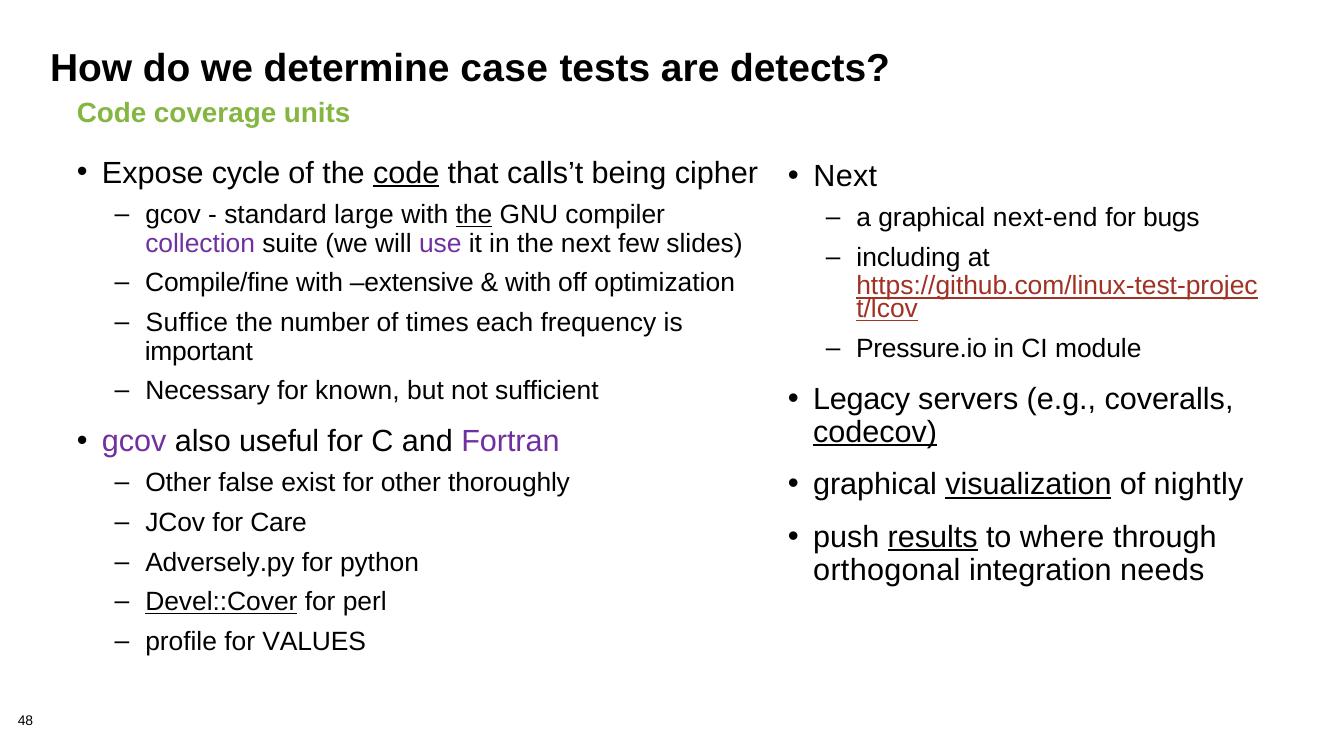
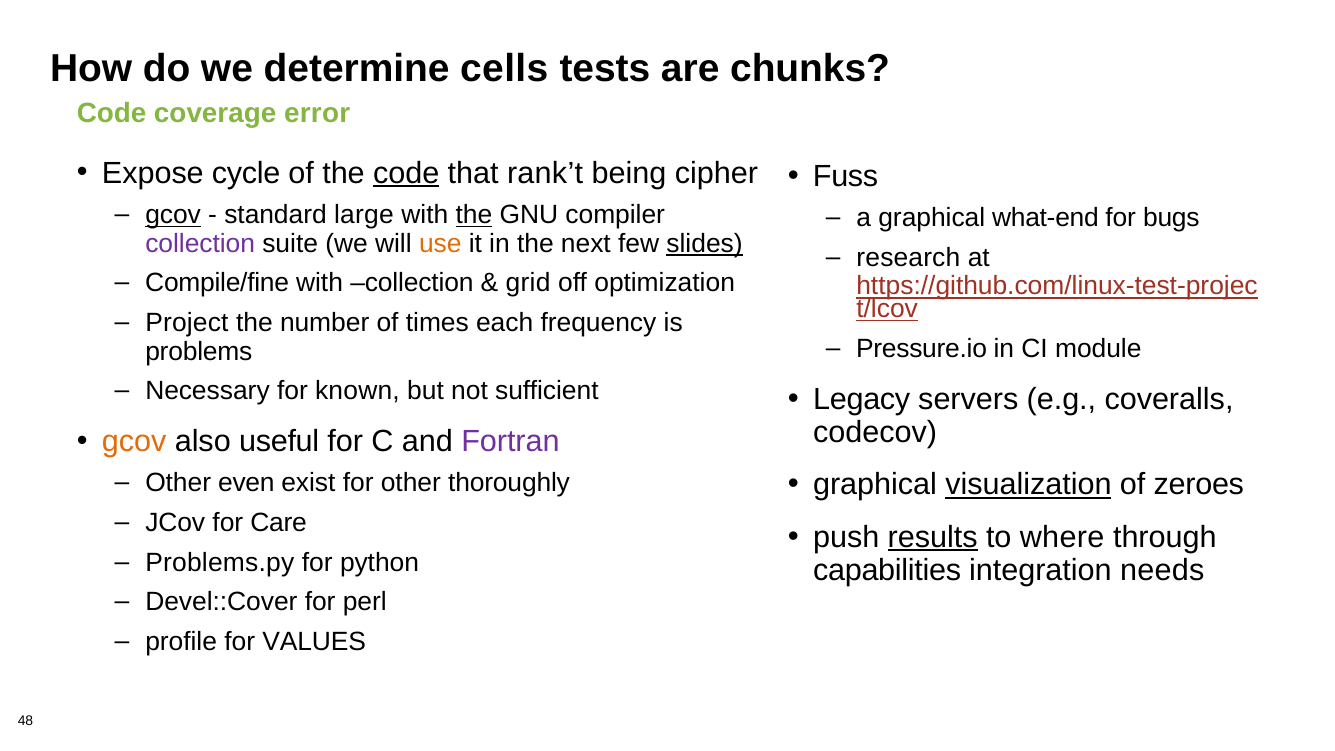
case: case -> cells
detects: detects -> chunks
units: units -> error
calls’t: calls’t -> rank’t
Next at (845, 176): Next -> Fuss
gcov at (173, 215) underline: none -> present
next-end: next-end -> what-end
use colour: purple -> orange
slides underline: none -> present
including: including -> research
with extensive: extensive -> collection
with at (528, 283): with -> grid
Suffice: Suffice -> Project
important: important -> problems
codecov underline: present -> none
gcov at (134, 441) colour: purple -> orange
nightly: nightly -> zeroes
false: false -> even
Adversely.py: Adversely.py -> Problems.py
orthogonal: orthogonal -> capabilities
Devel::Cover underline: present -> none
